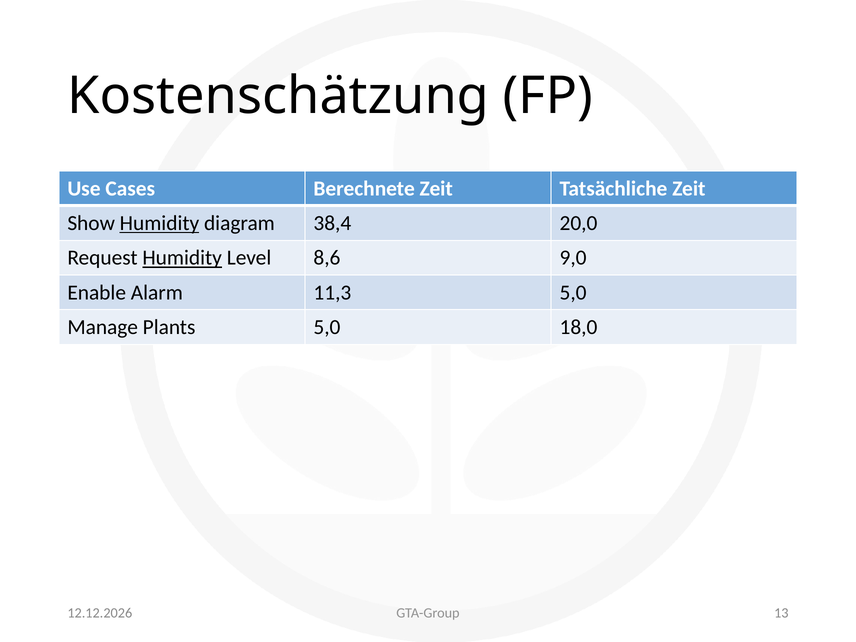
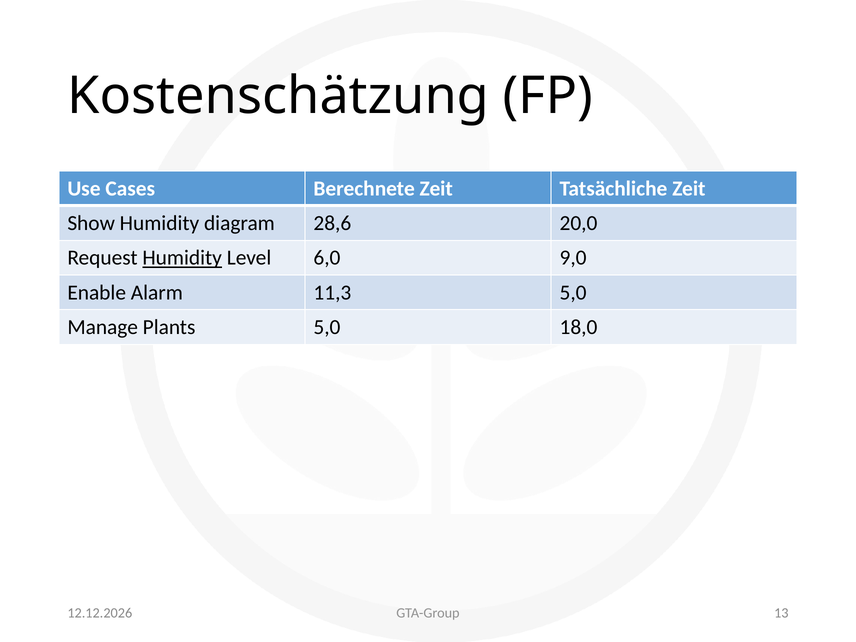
Humidity at (159, 223) underline: present -> none
38,4: 38,4 -> 28,6
8,6: 8,6 -> 6,0
